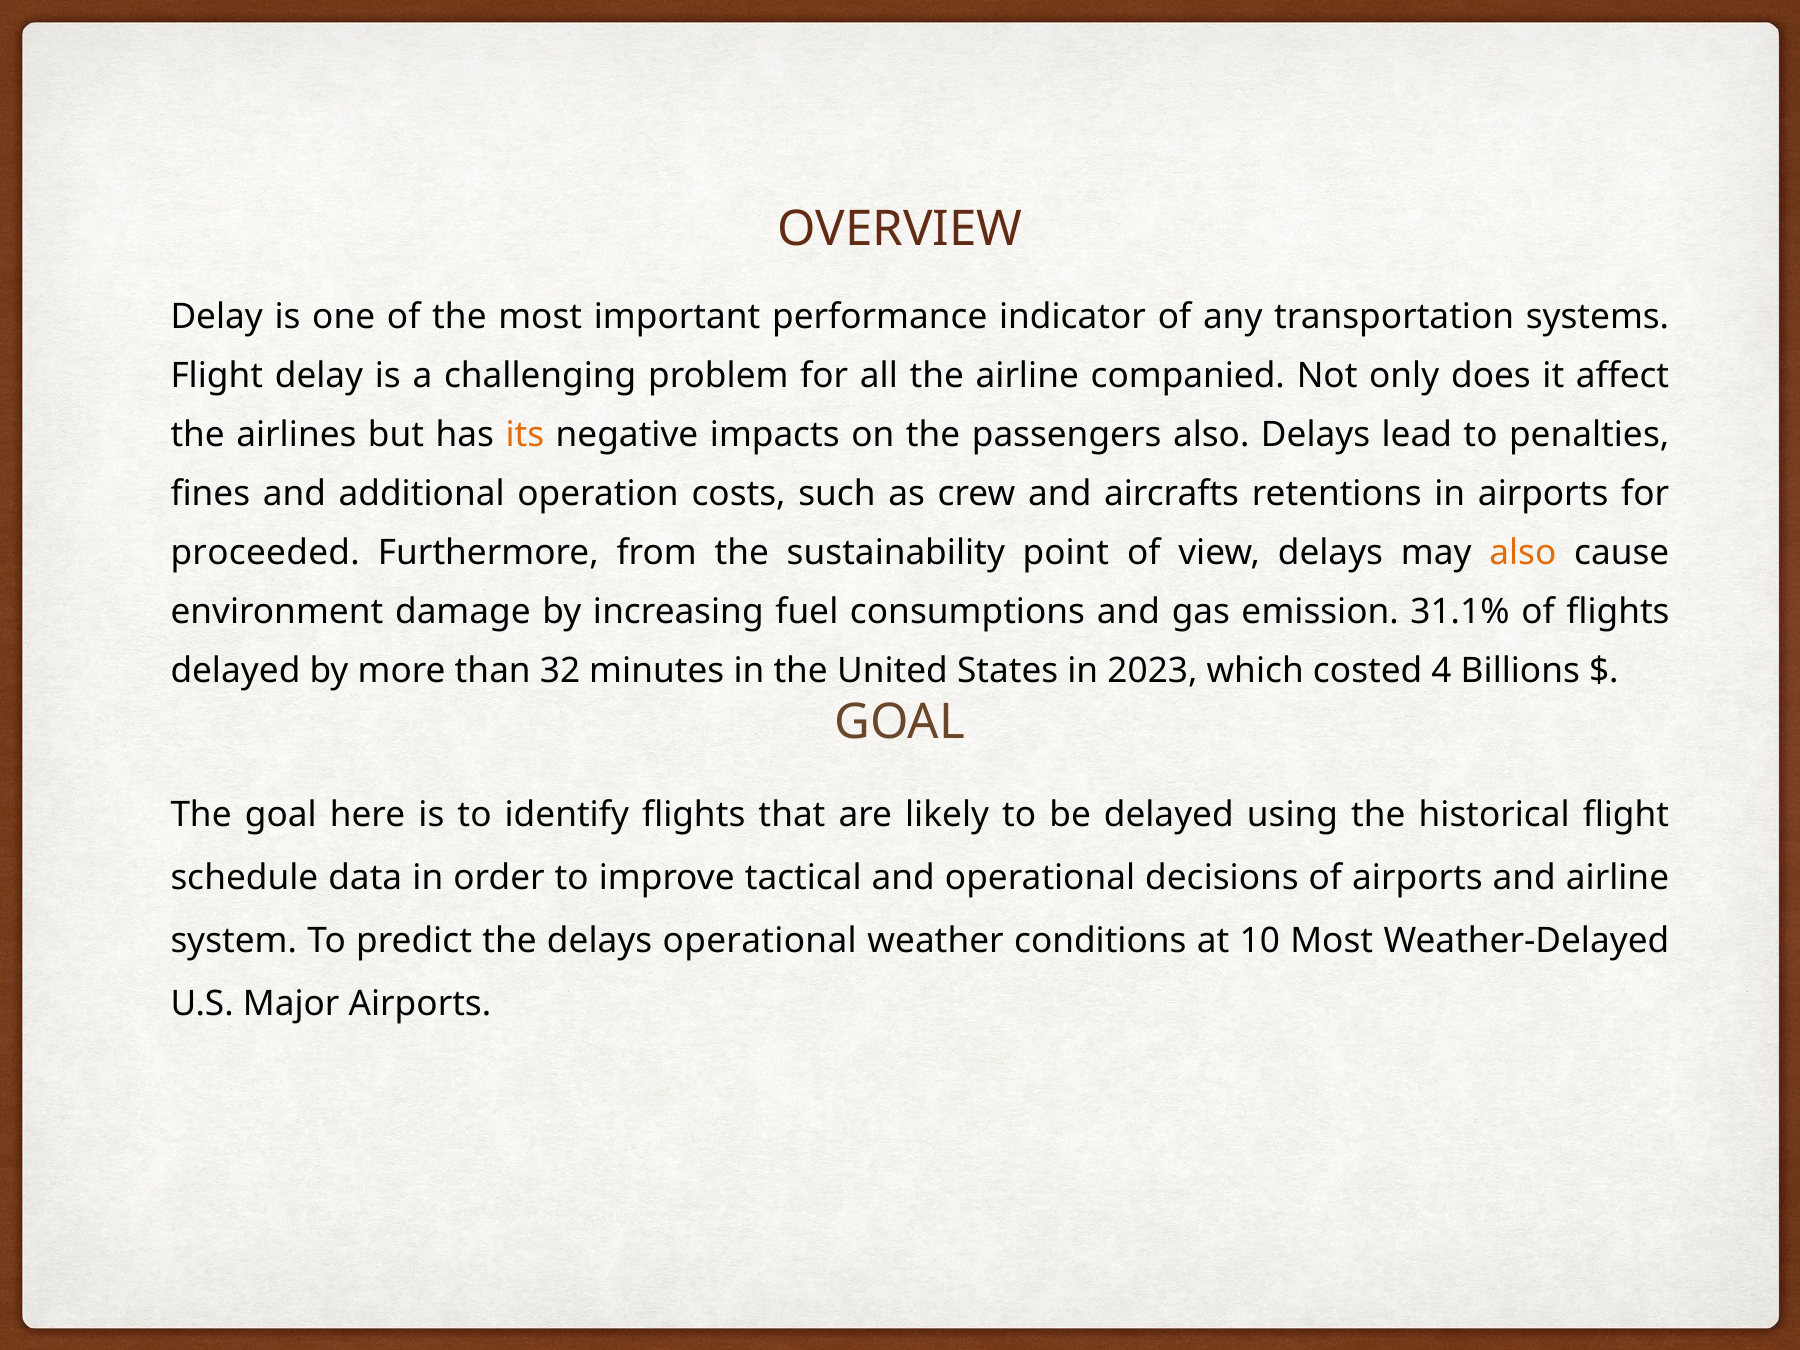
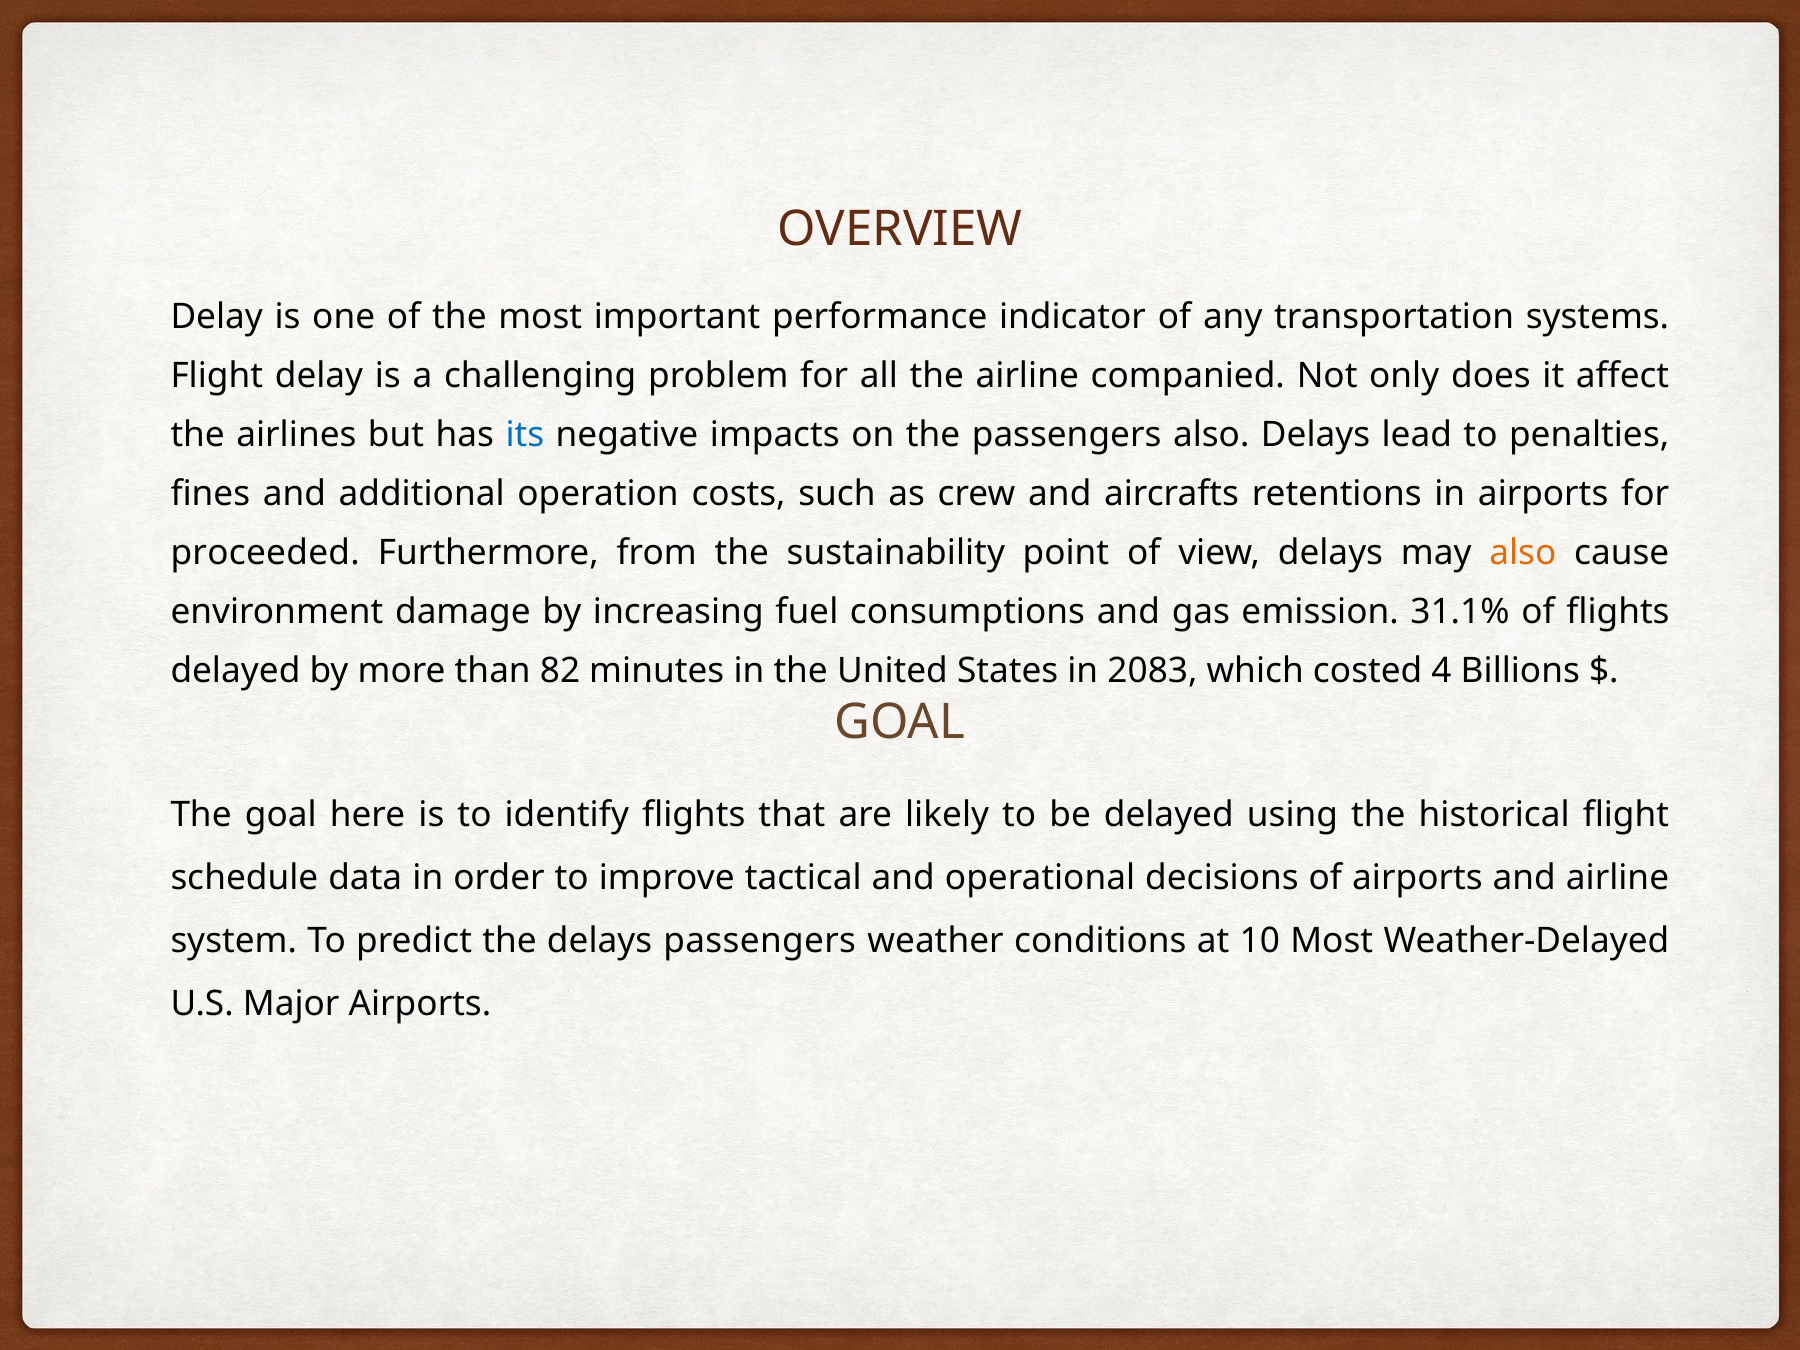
its colour: orange -> blue
32: 32 -> 82
2023: 2023 -> 2083
delays operational: operational -> passengers
